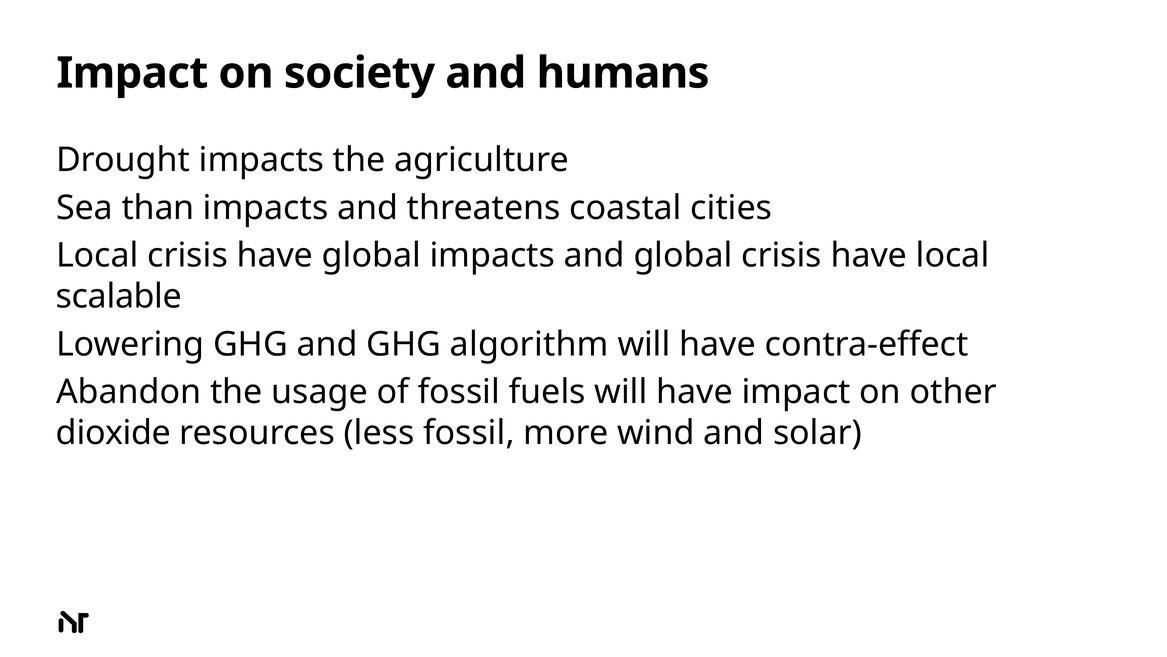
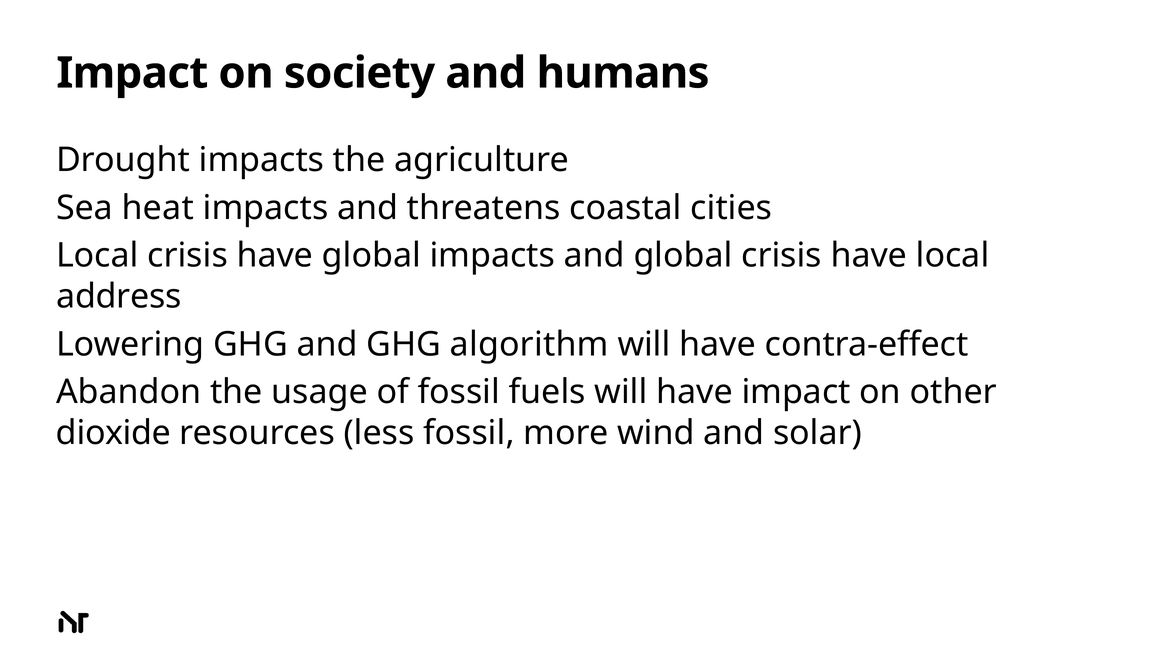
than: than -> heat
scalable: scalable -> address
